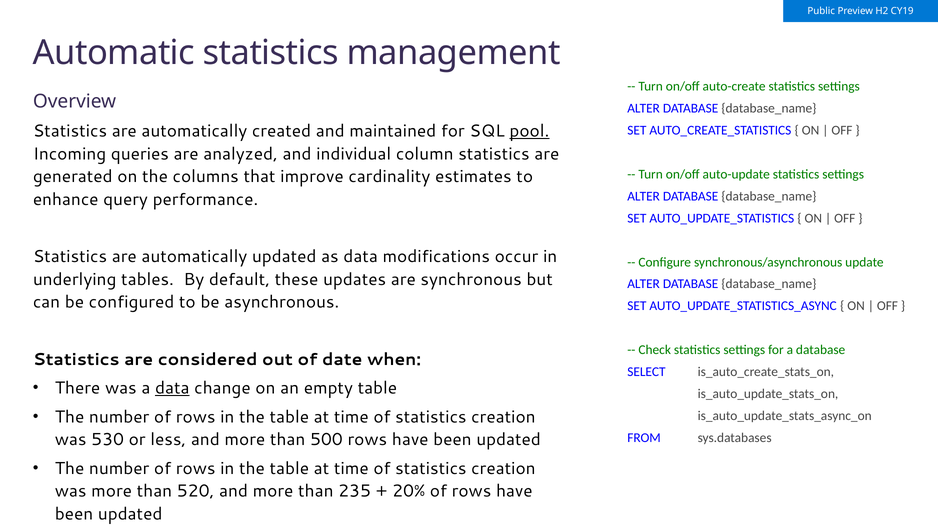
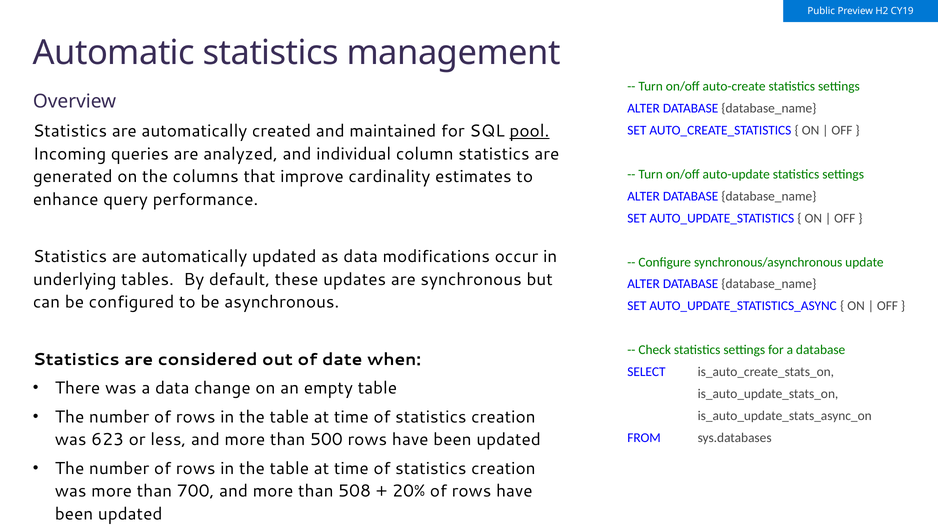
data at (172, 388) underline: present -> none
530: 530 -> 623
520: 520 -> 700
235: 235 -> 508
